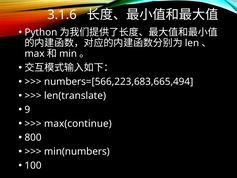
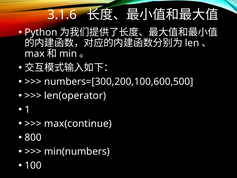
numbers=[566,223,683,665,494: numbers=[566,223,683,665,494 -> numbers=[300,200,100,600,500
len(translate: len(translate -> len(operator
9: 9 -> 1
